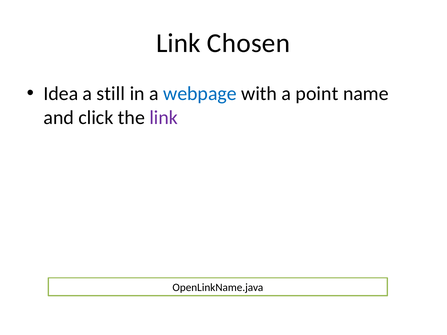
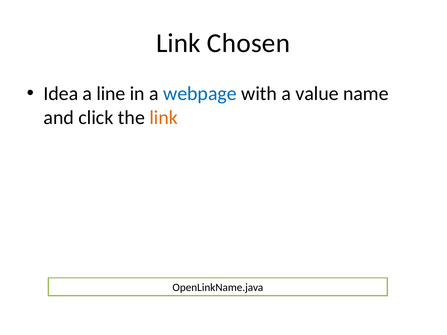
still: still -> line
point: point -> value
link at (164, 118) colour: purple -> orange
